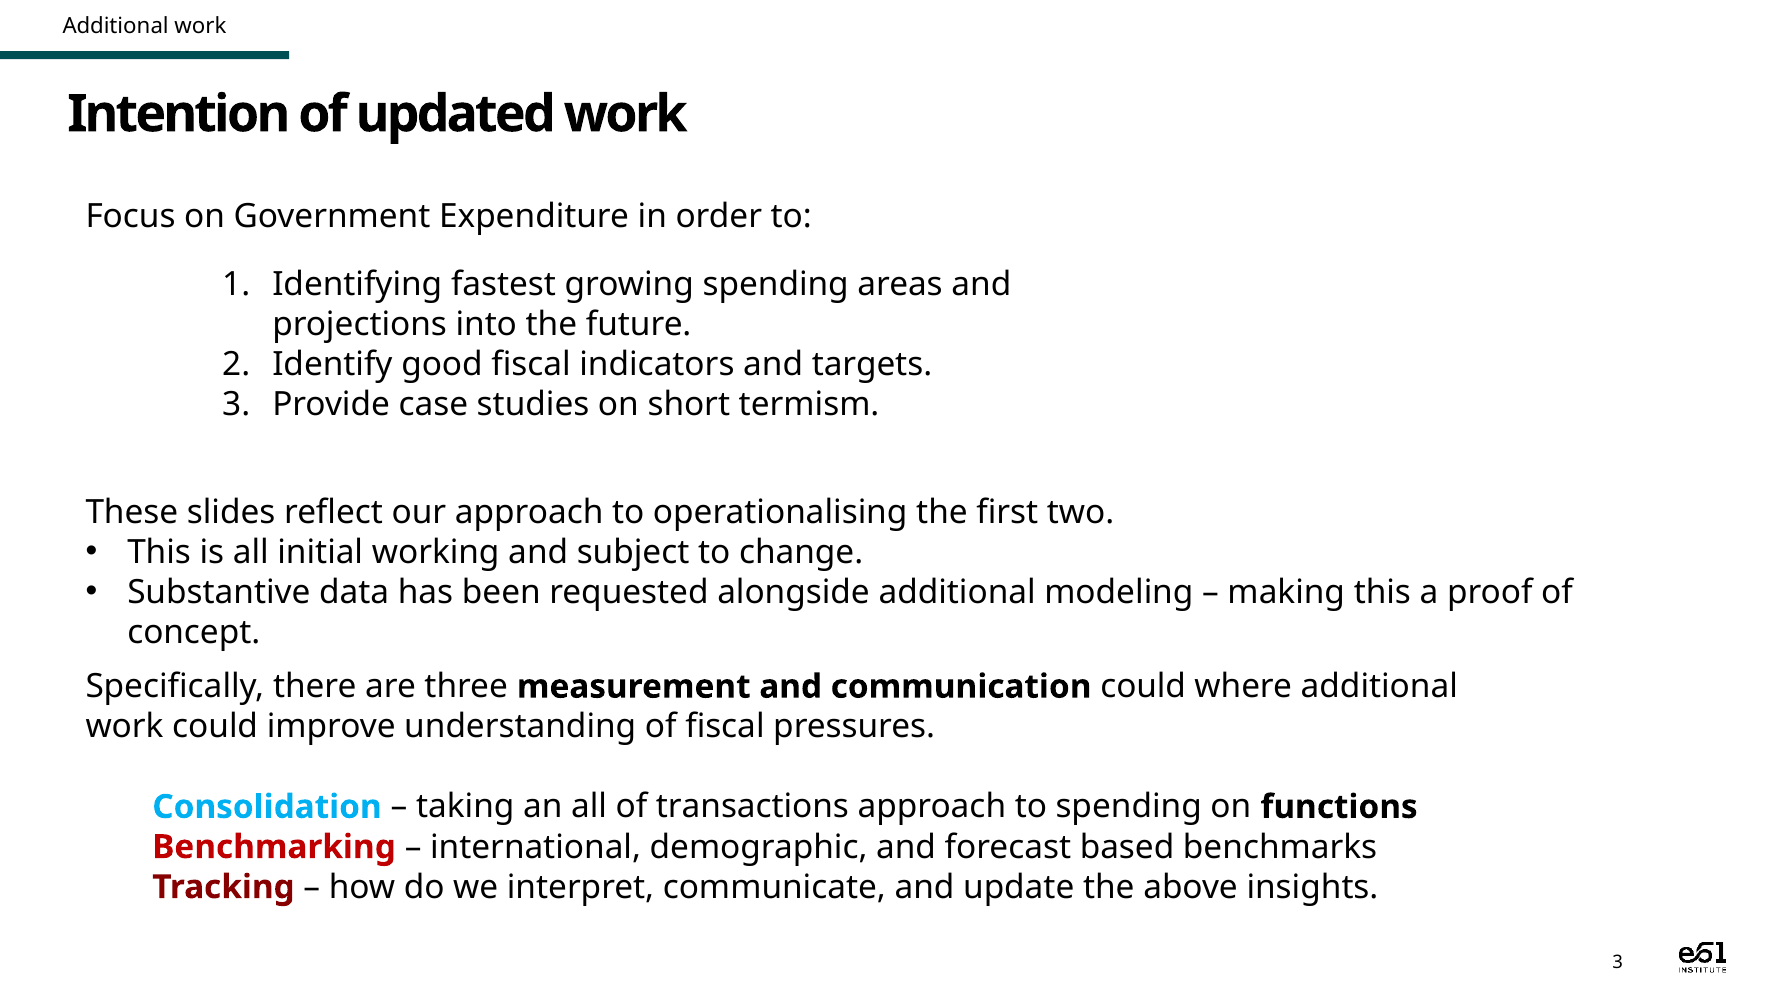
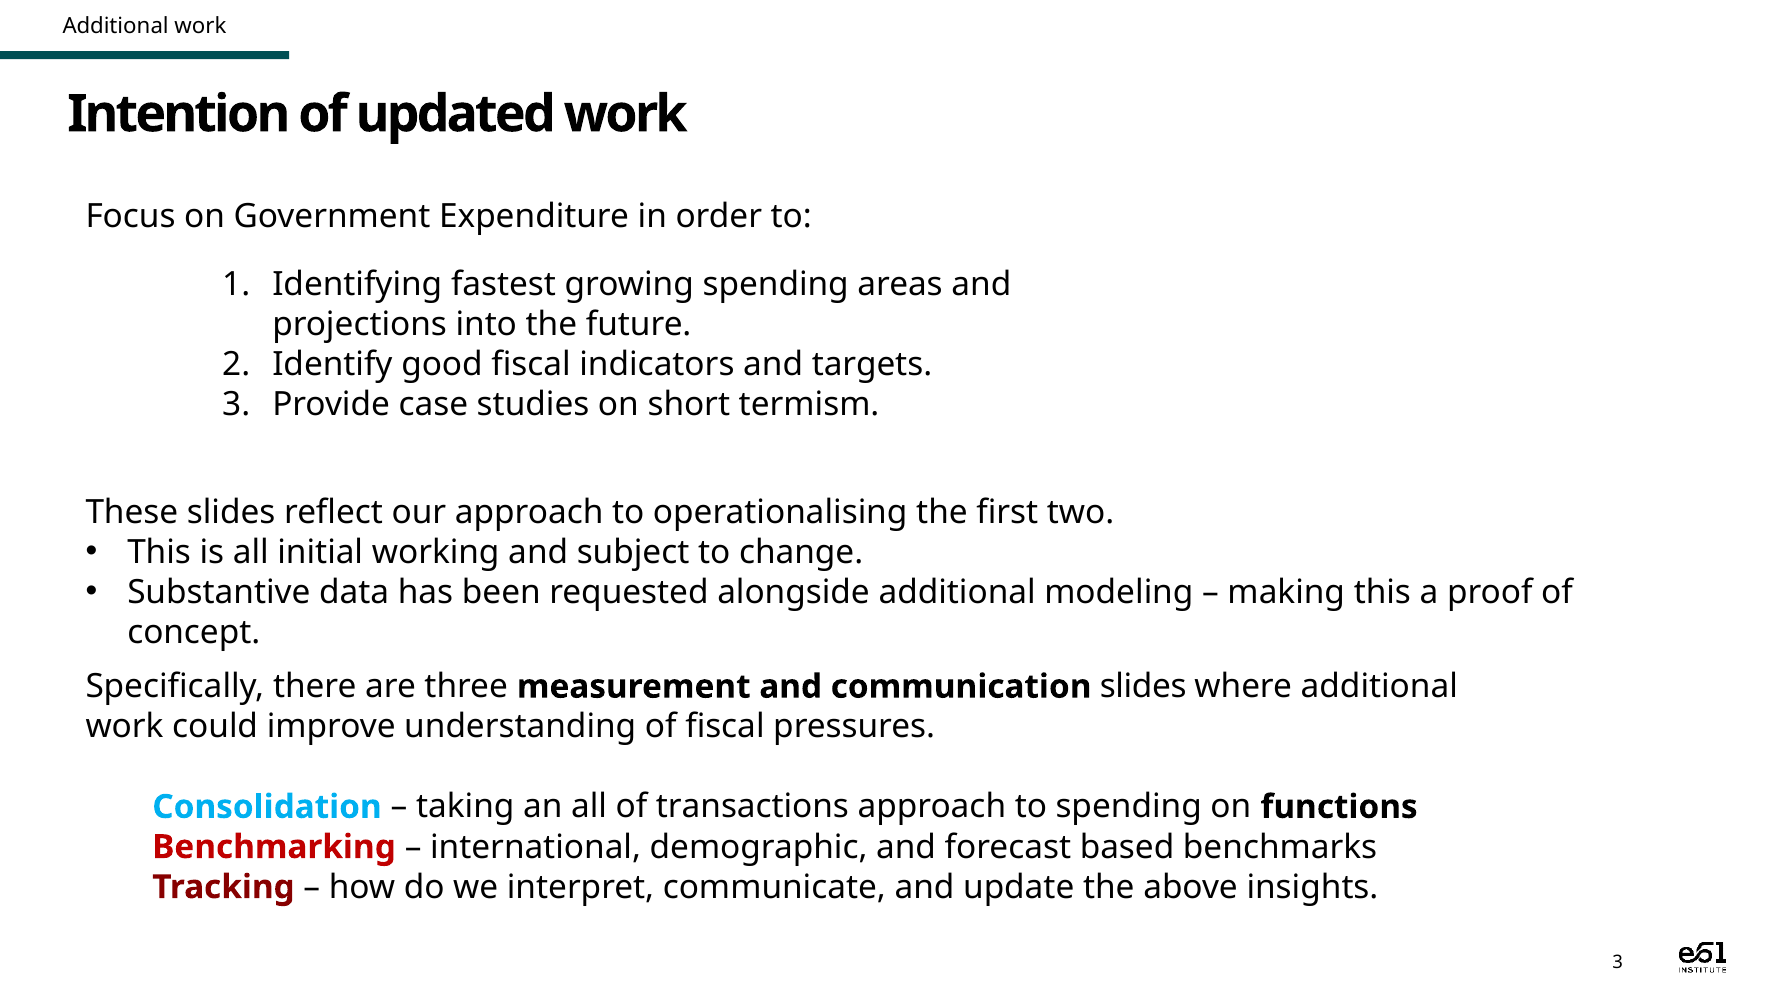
communication could: could -> slides
